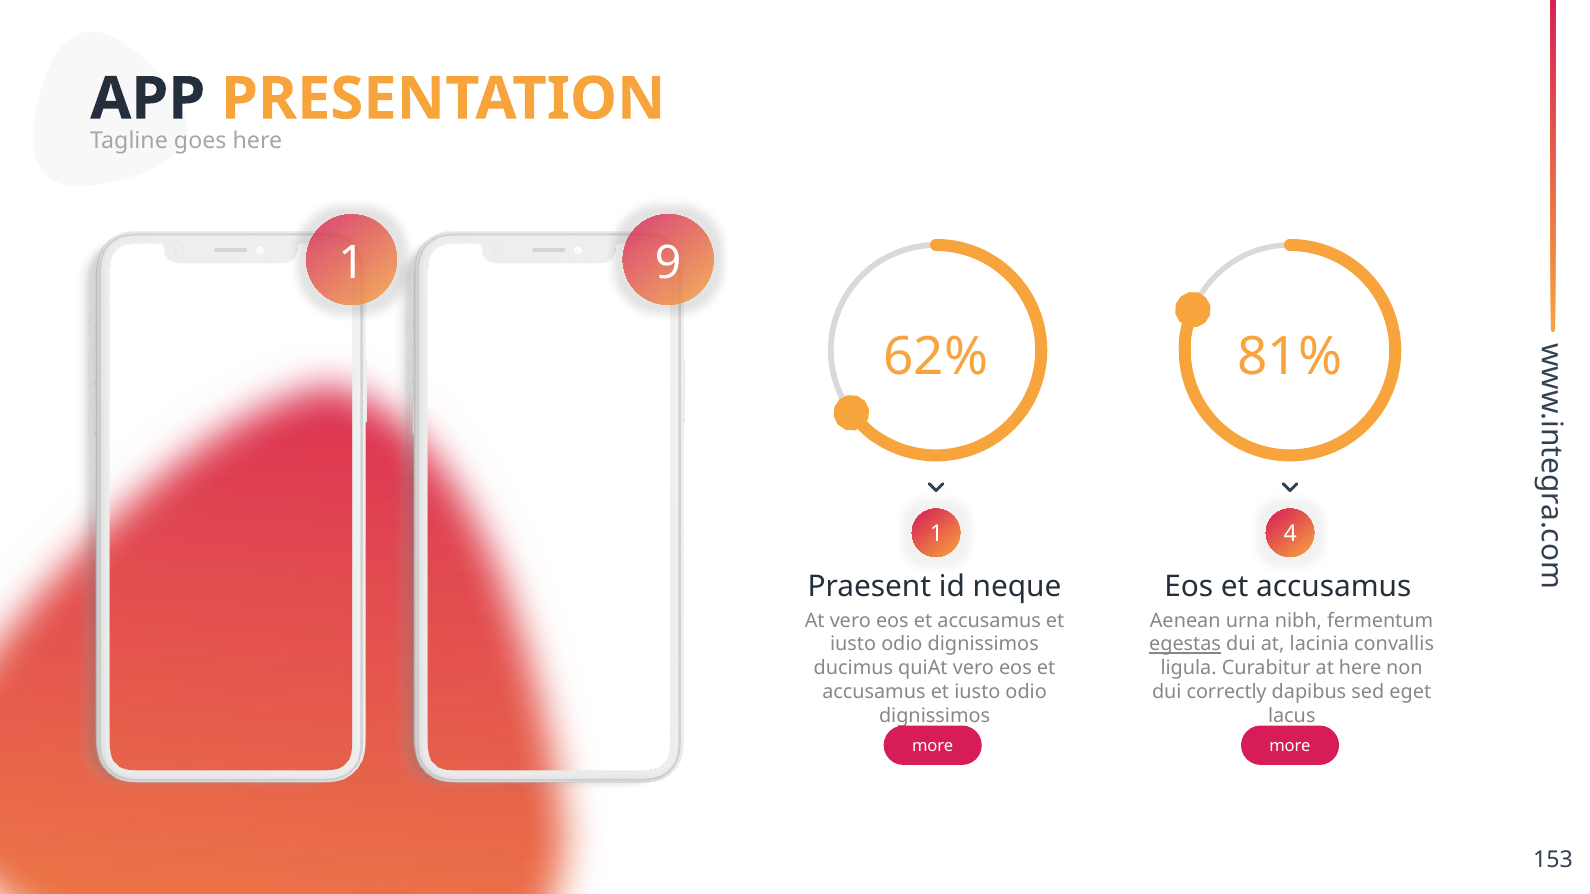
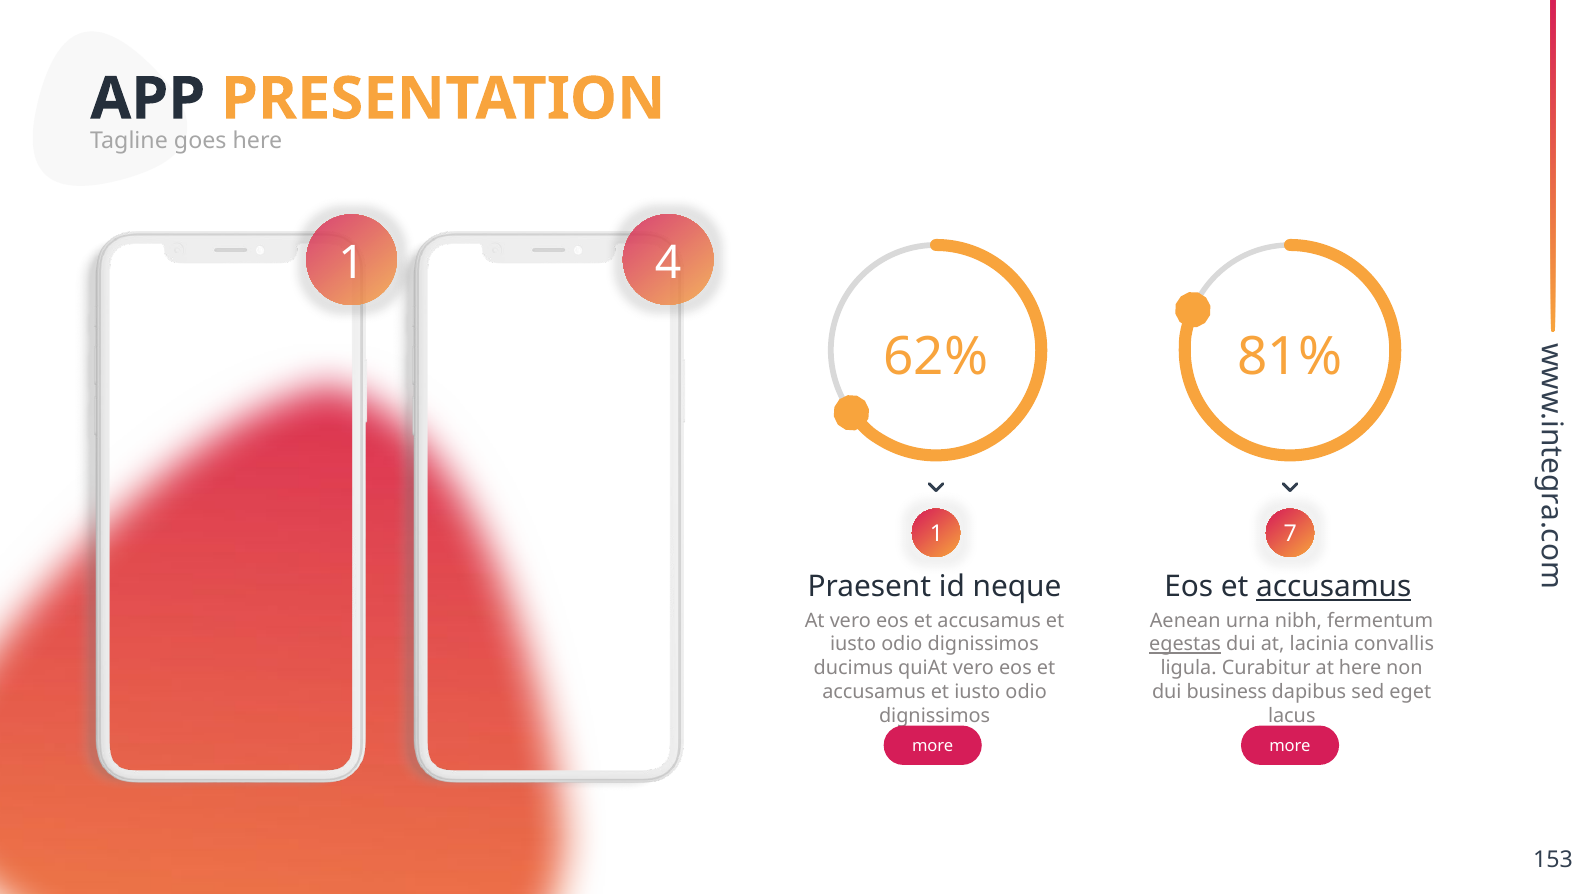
9: 9 -> 4
4: 4 -> 7
accusamus at (1334, 587) underline: none -> present
correctly: correctly -> business
